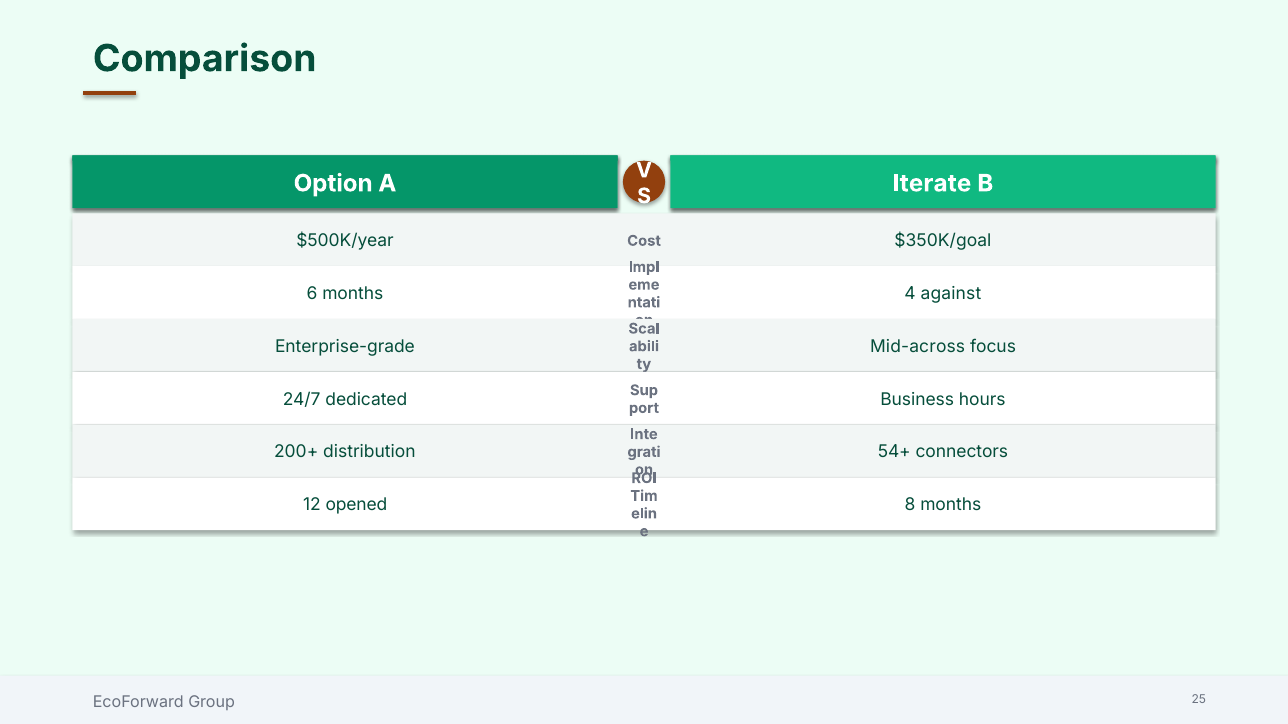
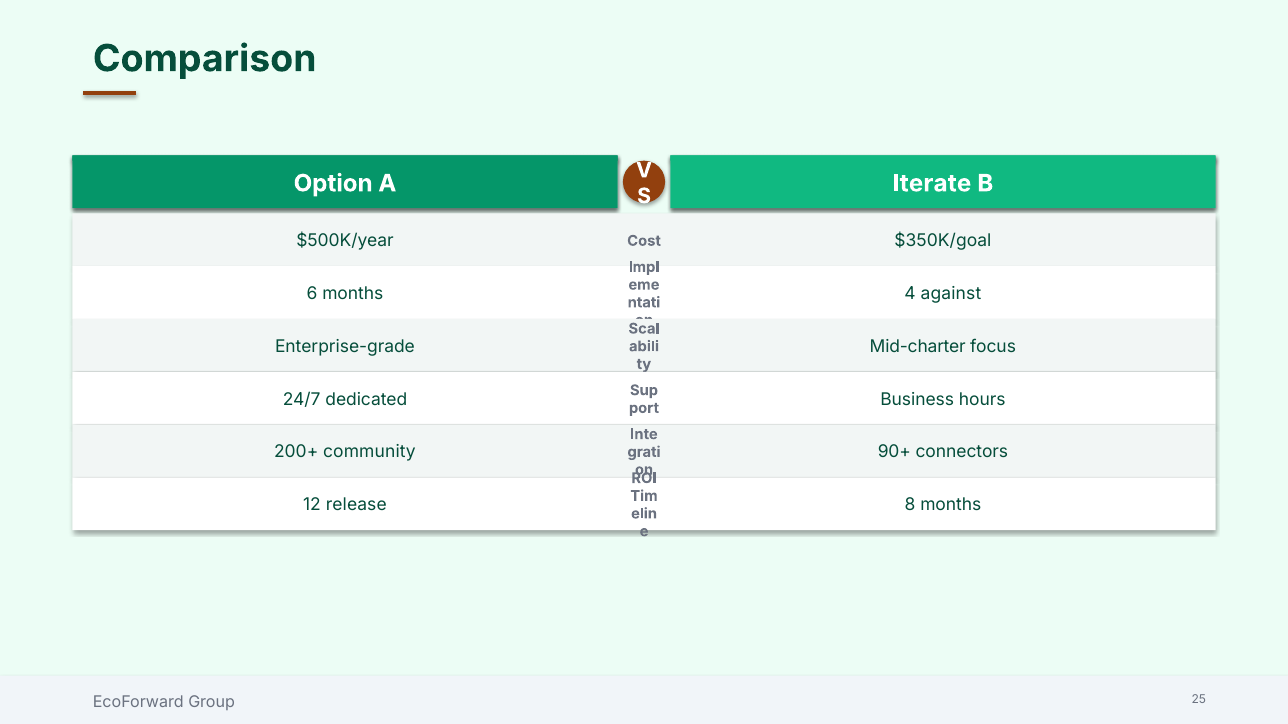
Mid-across: Mid-across -> Mid-charter
distribution: distribution -> community
54+: 54+ -> 90+
opened: opened -> release
